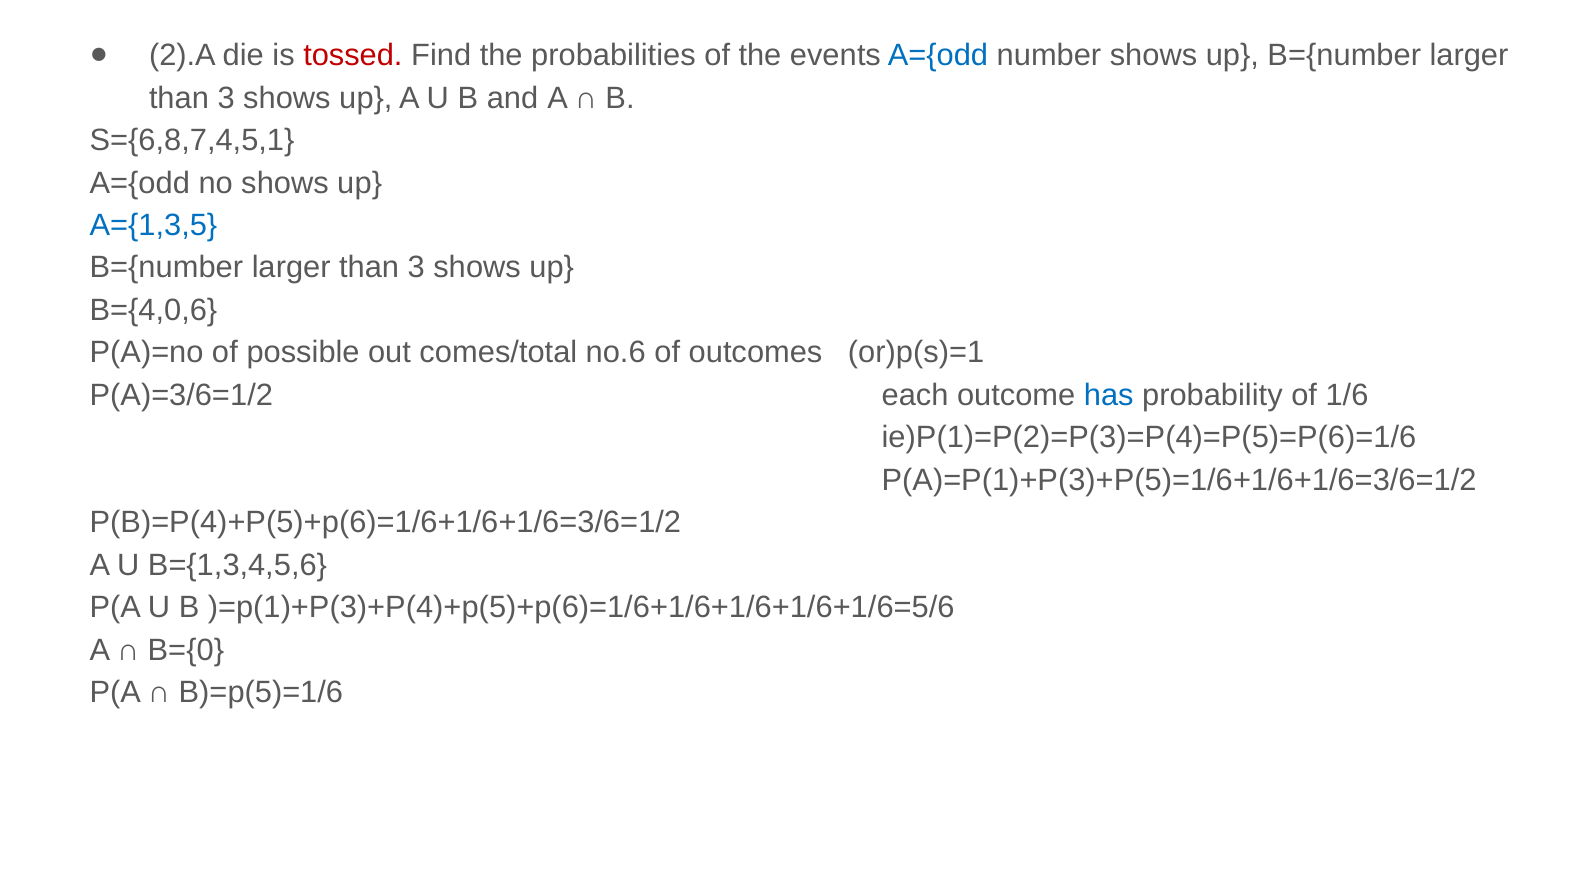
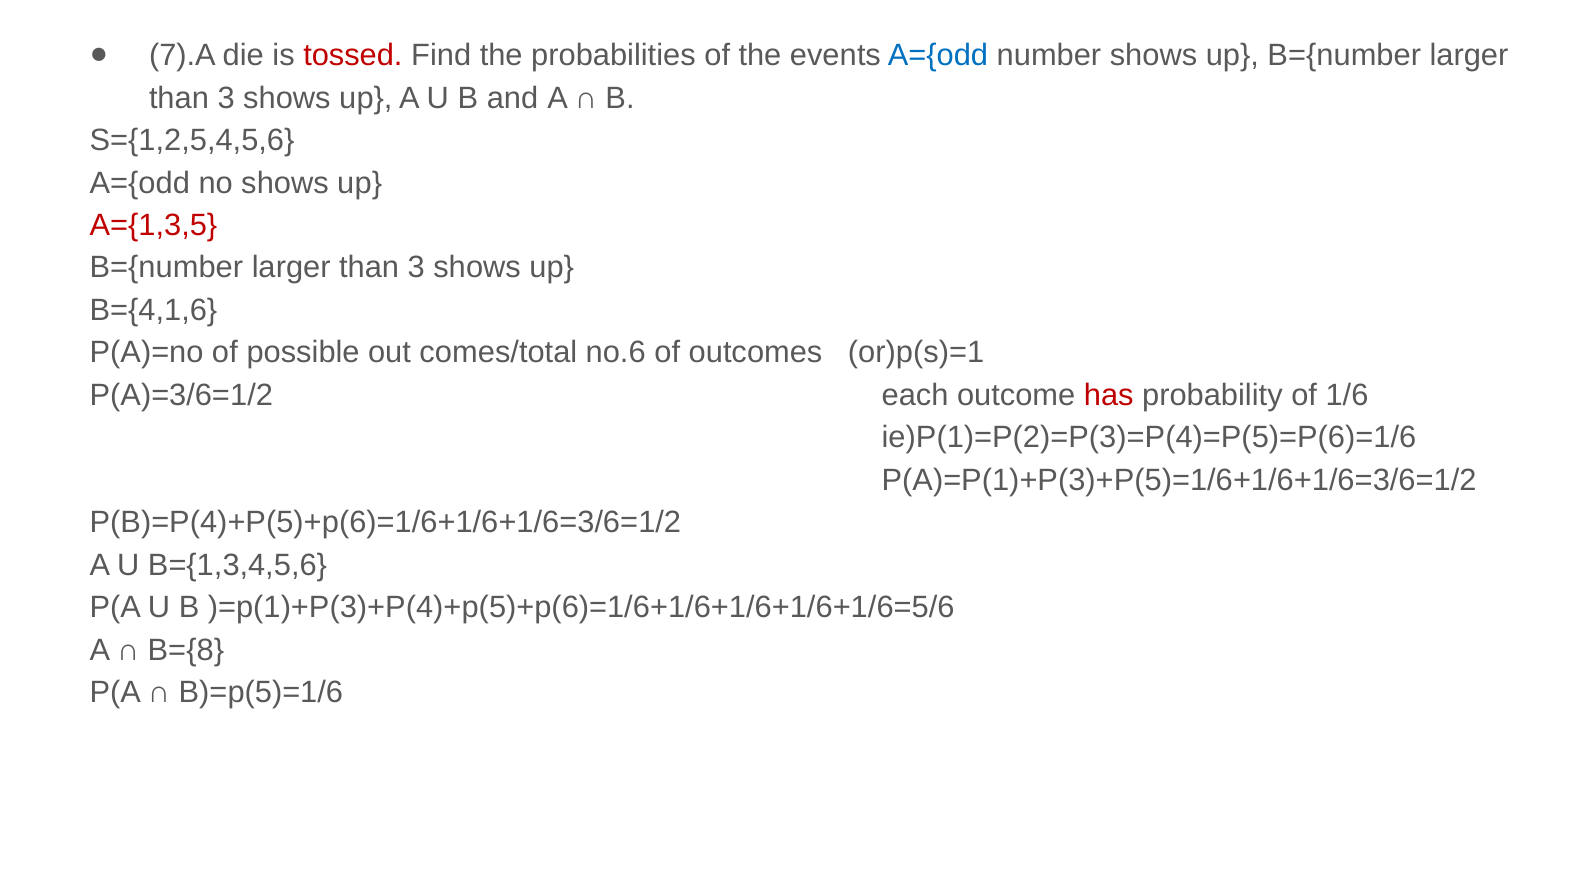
2).A: 2).A -> 7).A
S={6,8,7,4,5,1: S={6,8,7,4,5,1 -> S={1,2,5,4,5,6
A={1,3,5 colour: blue -> red
B={4,0,6: B={4,0,6 -> B={4,1,6
has colour: blue -> red
B={0: B={0 -> B={8
